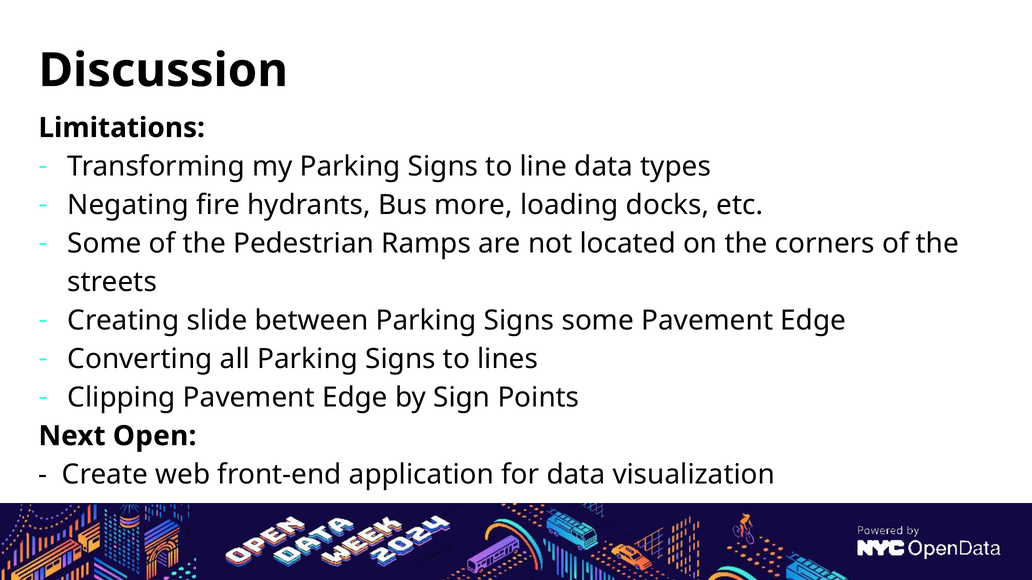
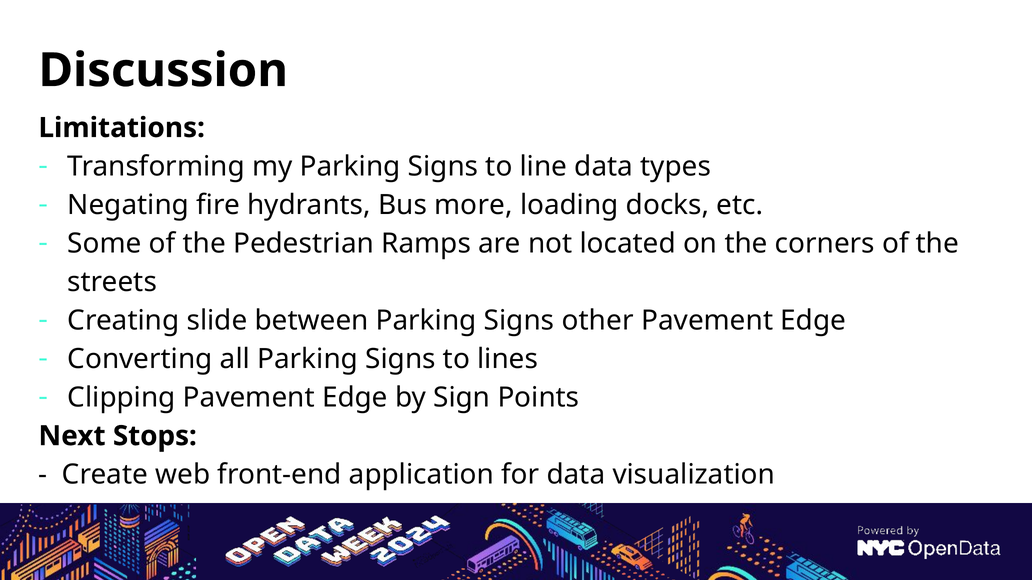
Signs some: some -> other
Open: Open -> Stops
